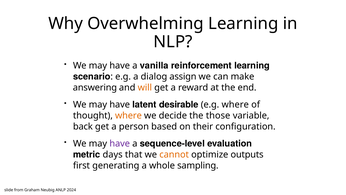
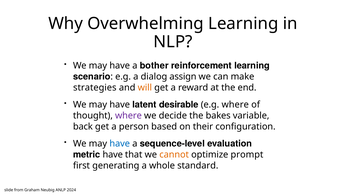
vanilla: vanilla -> bother
answering: answering -> strategies
where at (128, 115) colour: orange -> purple
those: those -> bakes
have at (120, 143) colour: purple -> blue
metric days: days -> have
outputs: outputs -> prompt
sampling: sampling -> standard
